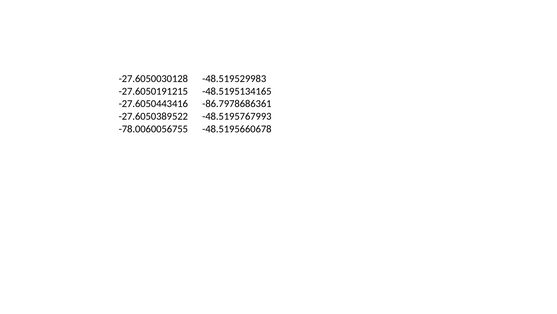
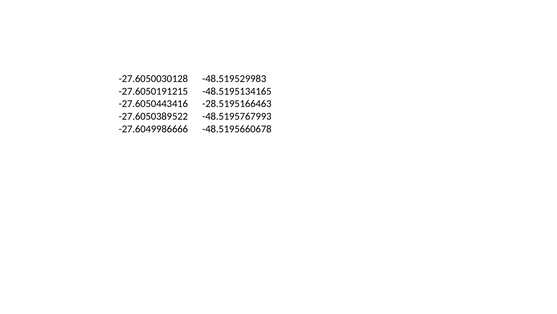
-86.7978686361: -86.7978686361 -> -28.5195166463
-78.0060056755: -78.0060056755 -> -27.6049986666
